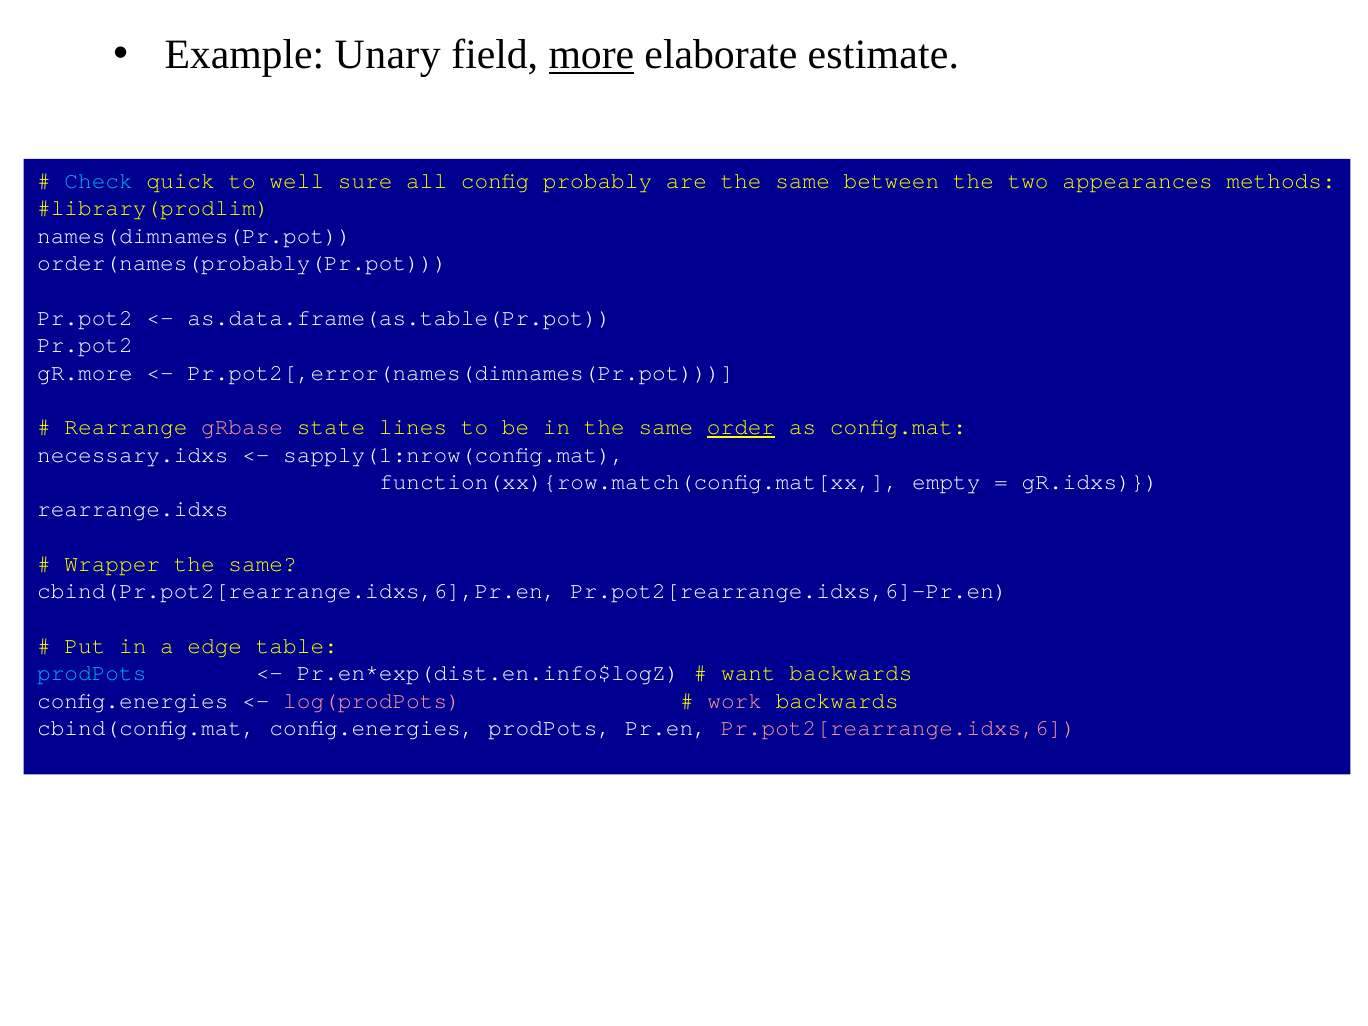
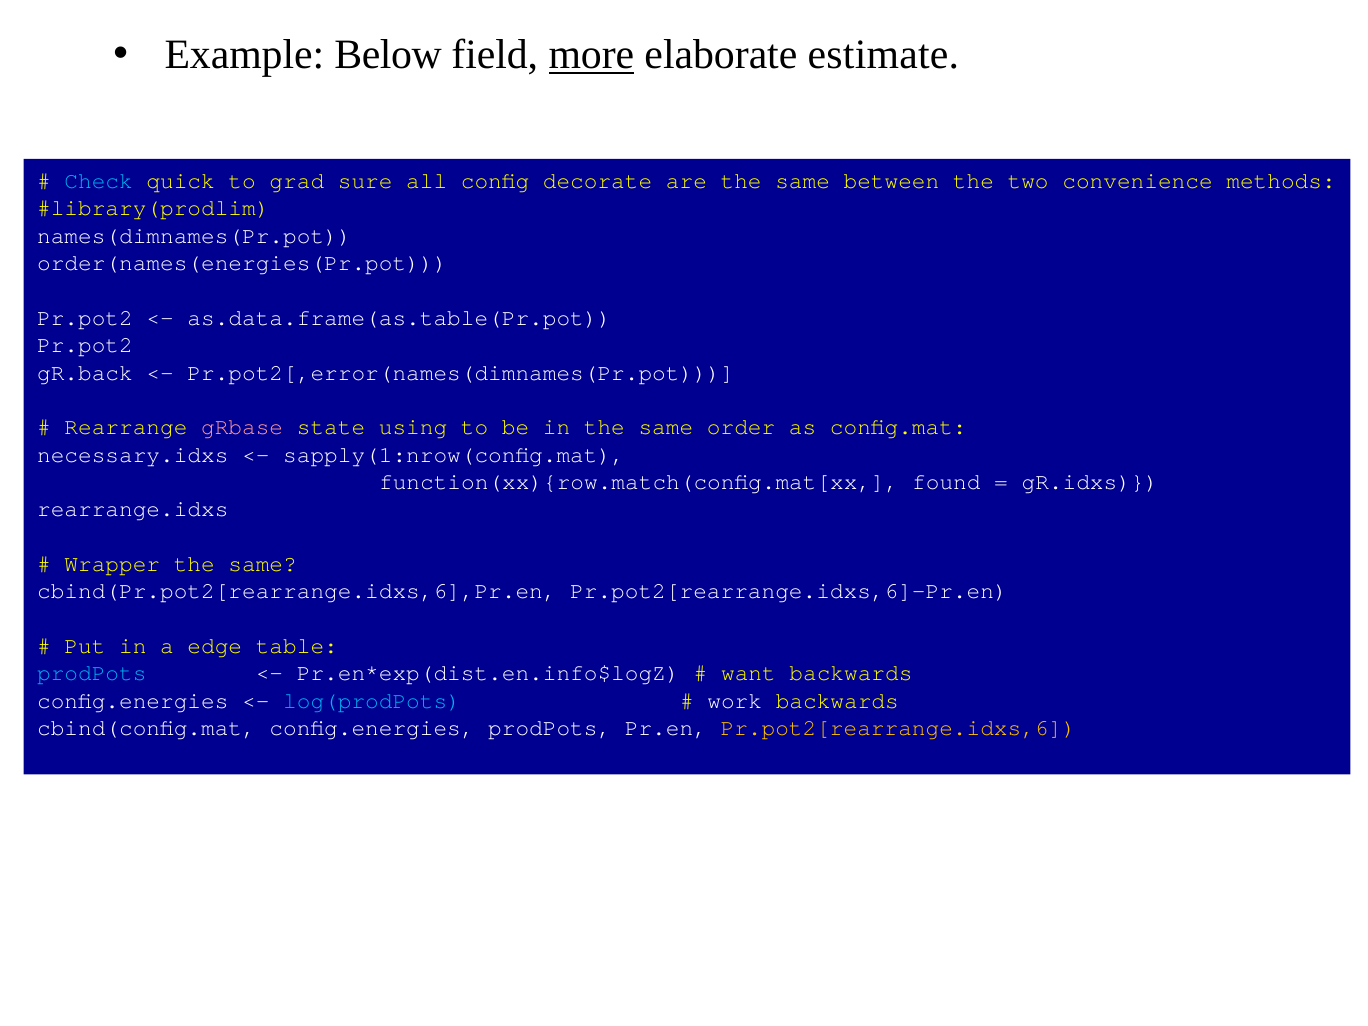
Unary: Unary -> Below
well: well -> grad
probably: probably -> decorate
appearances: appearances -> convenience
order(names(probably(Pr.pot: order(names(probably(Pr.pot -> order(names(energies(Pr.pot
gR.more: gR.more -> gR.back
lines: lines -> using
order underline: present -> none
empty: empty -> found
log(prodPots colour: pink -> light blue
work colour: pink -> white
Pr.pot2[rearrange.idxs,6 colour: pink -> yellow
